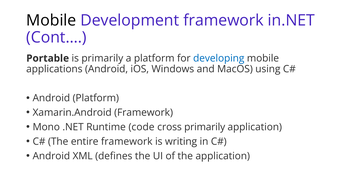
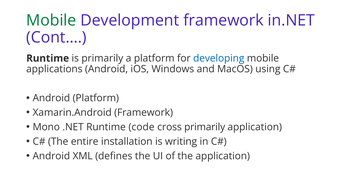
Mobile at (51, 20) colour: black -> green
Portable at (48, 58): Portable -> Runtime
entire framework: framework -> installation
